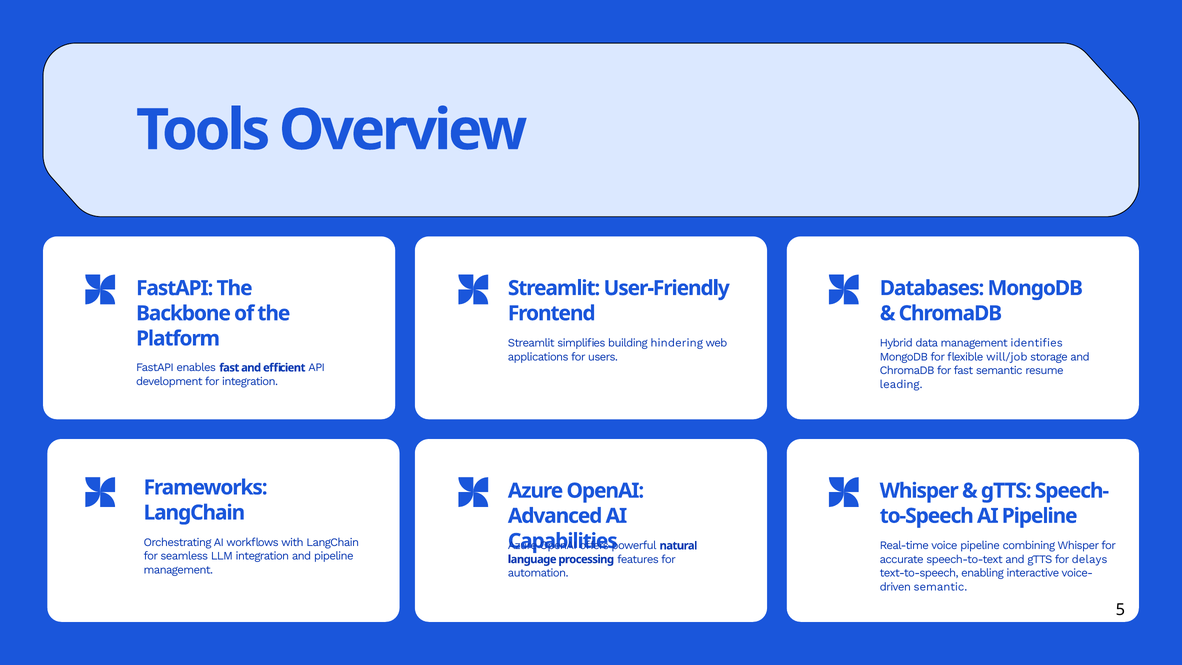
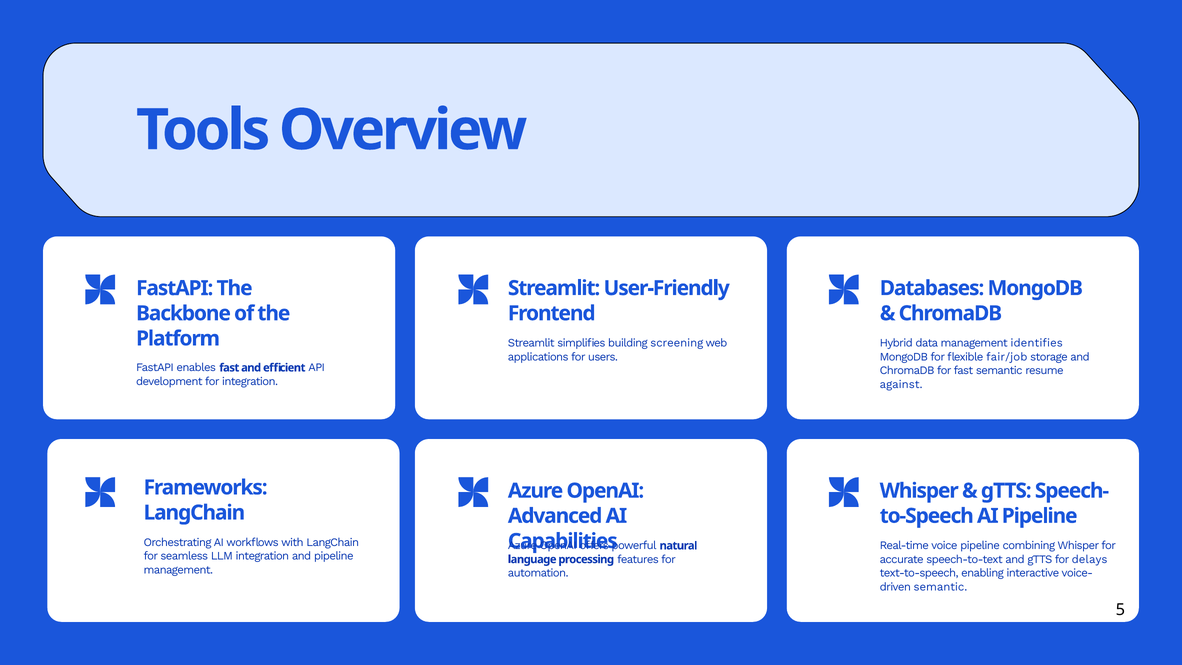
hindering: hindering -> screening
will/job: will/job -> fair/job
leading: leading -> against
